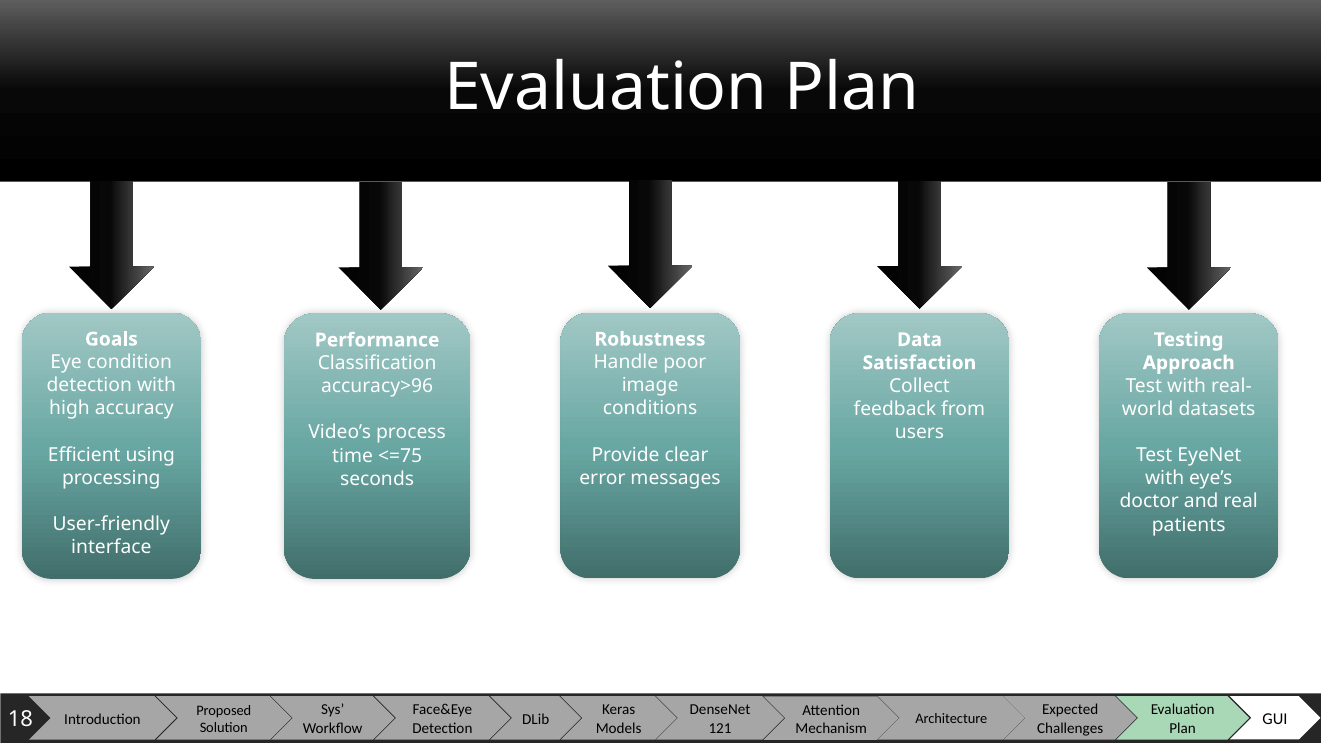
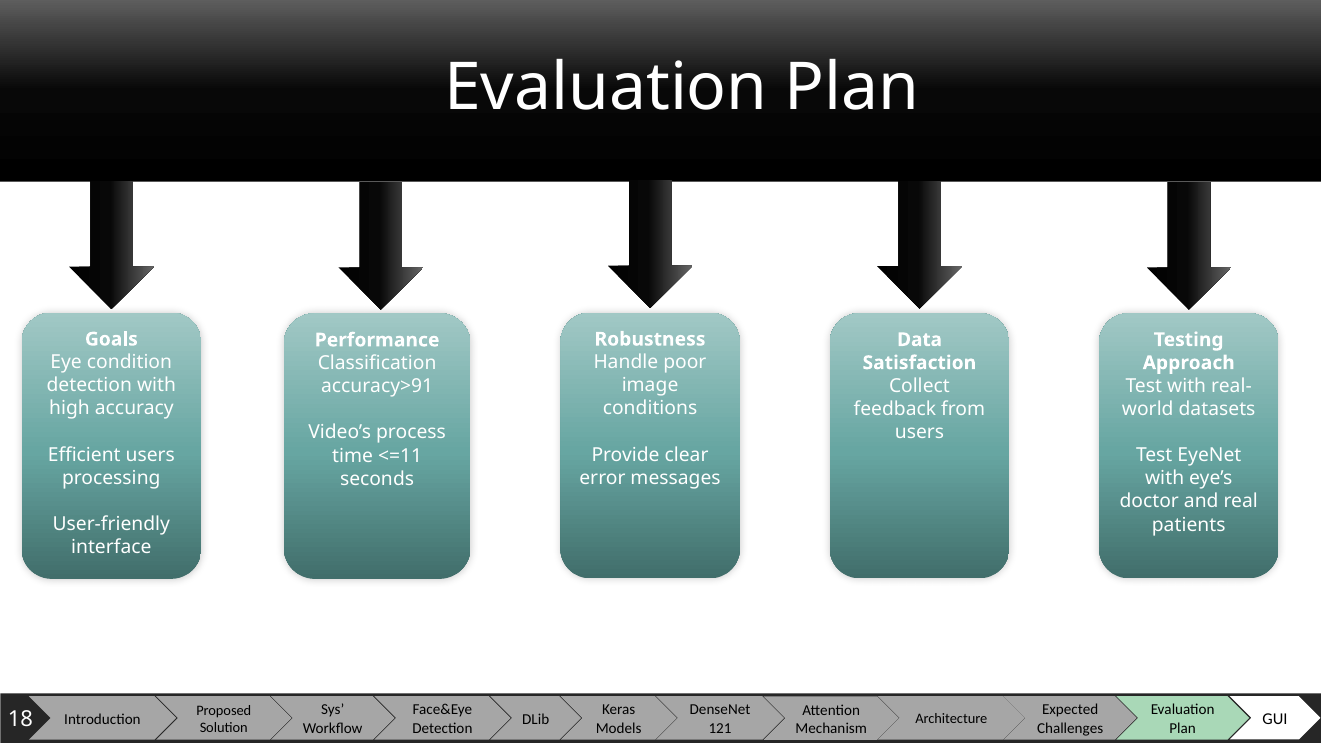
accuracy>96: accuracy>96 -> accuracy>91
Efficient using: using -> users
<=75: <=75 -> <=11
